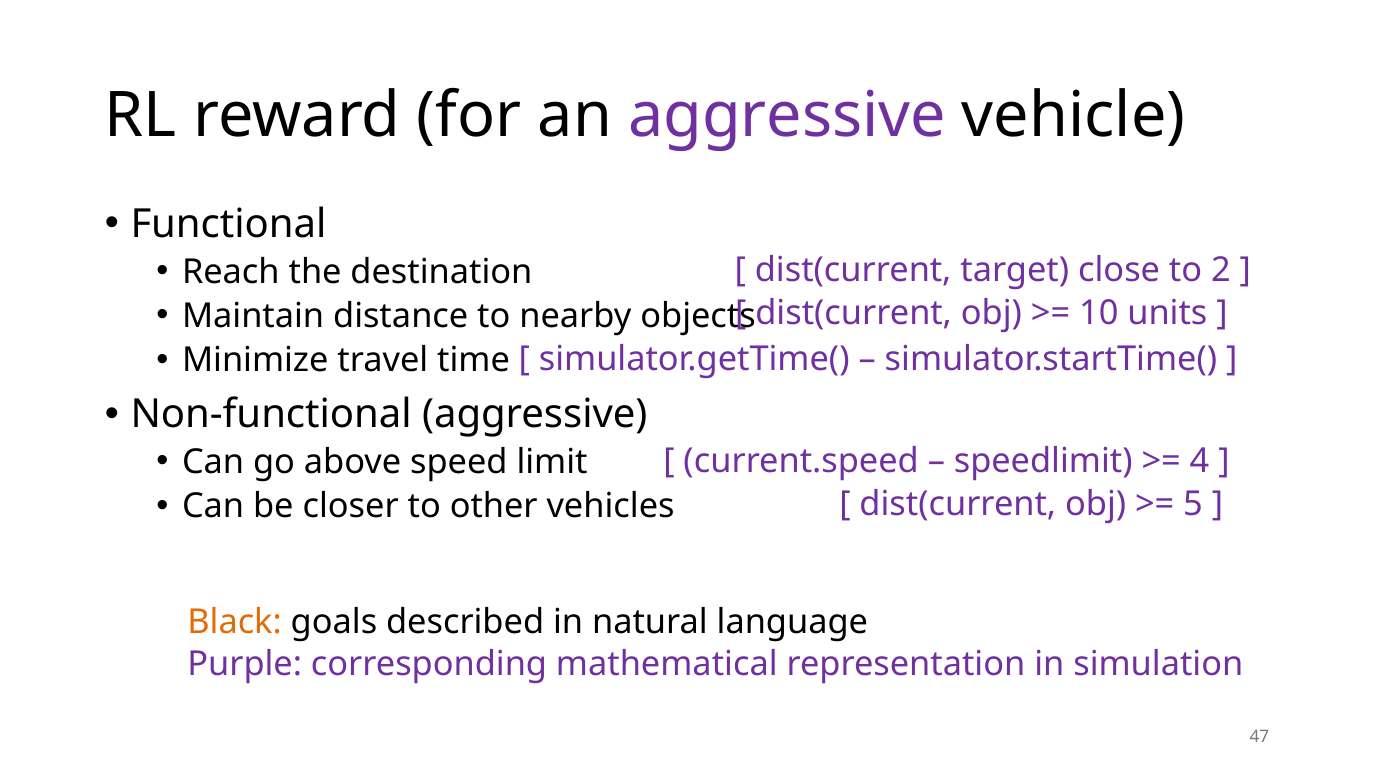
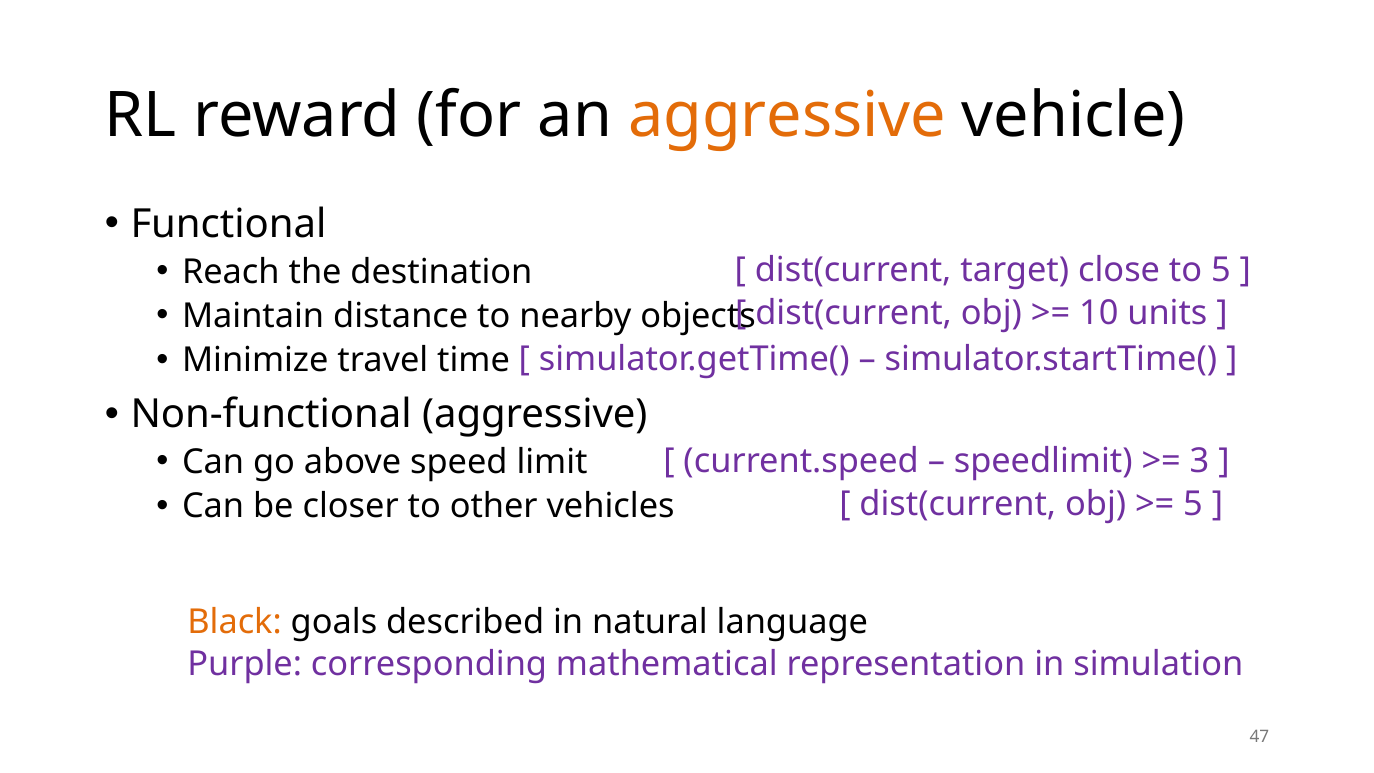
aggressive at (787, 115) colour: purple -> orange
to 2: 2 -> 5
4: 4 -> 3
